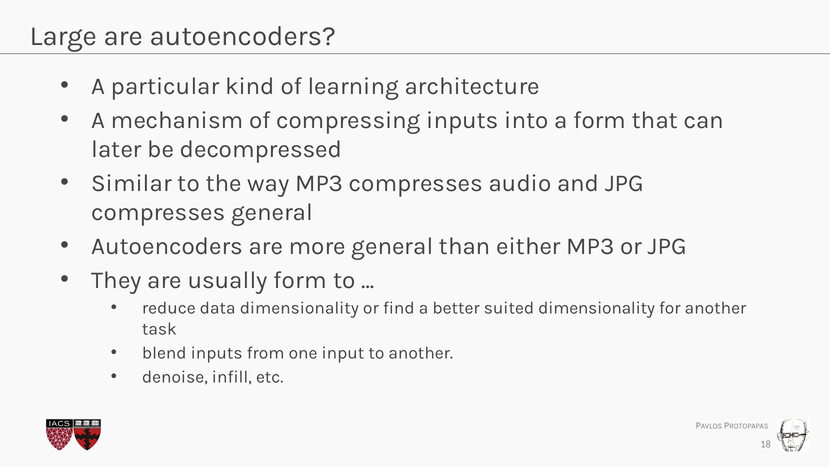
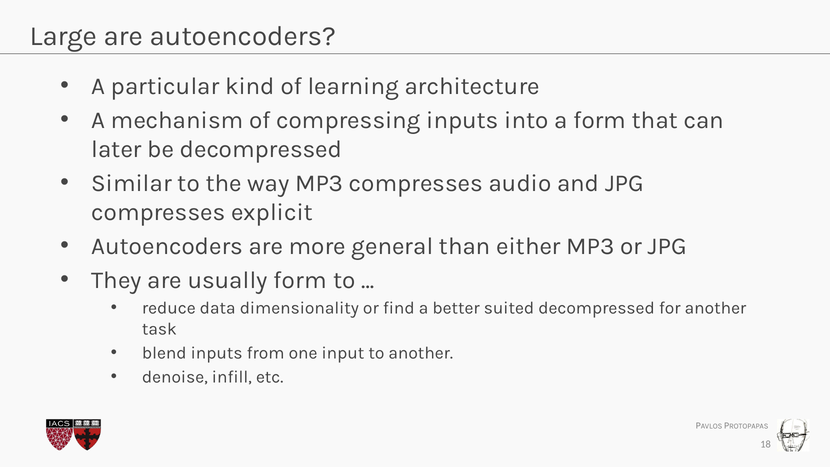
compresses general: general -> explicit
suited dimensionality: dimensionality -> decompressed
